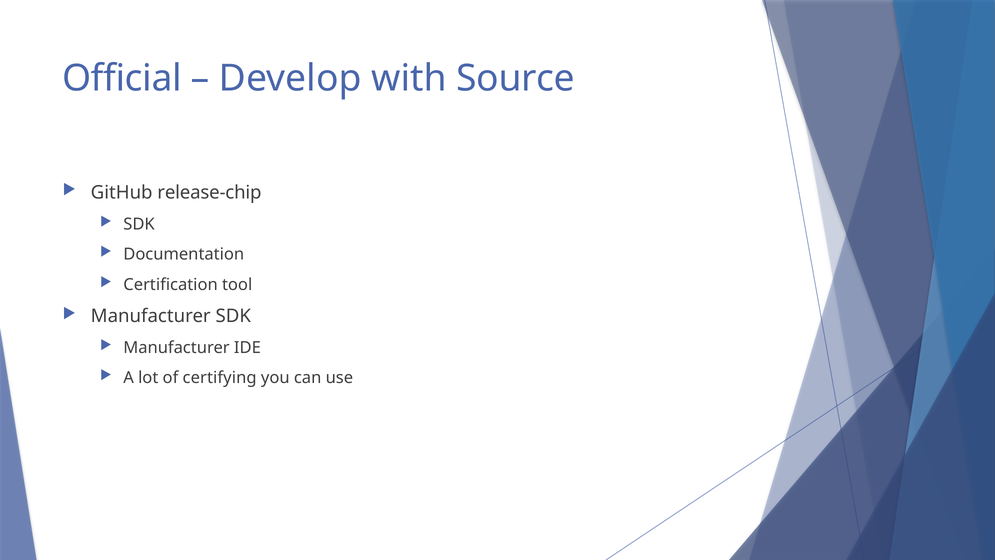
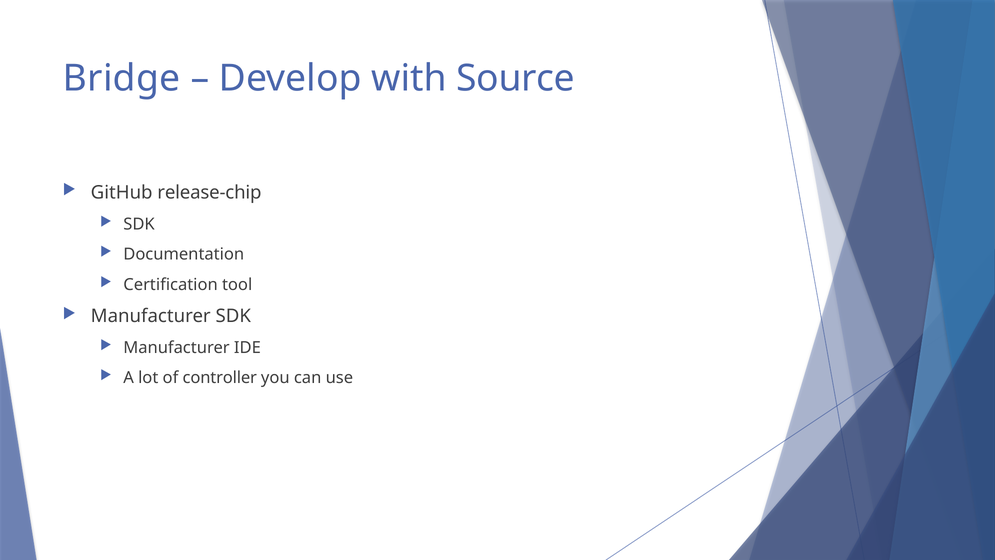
Official: Official -> Bridge
certifying: certifying -> controller
